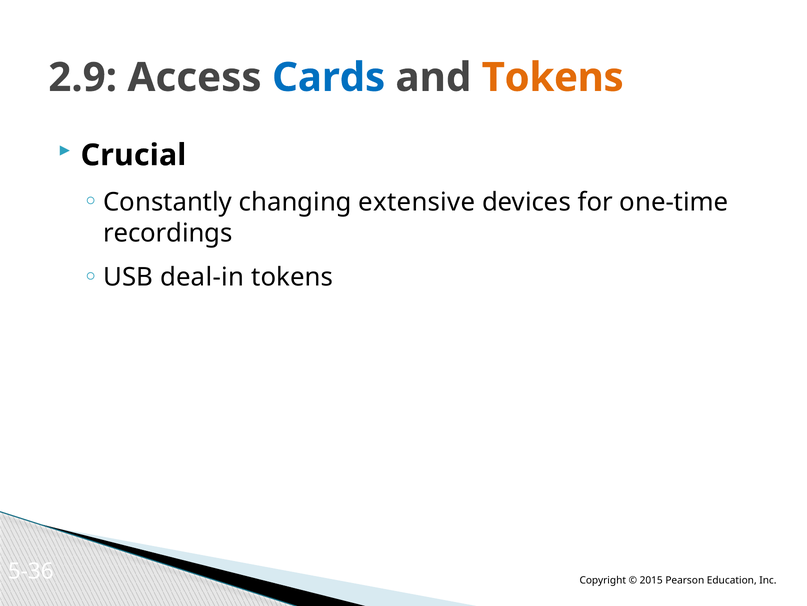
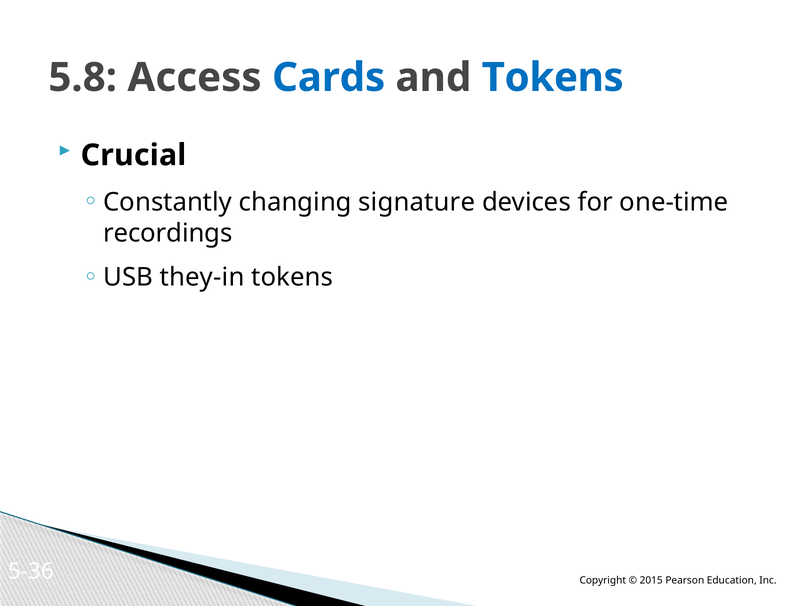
2.9: 2.9 -> 5.8
Tokens at (553, 77) colour: orange -> blue
extensive: extensive -> signature
deal-in: deal-in -> they-in
